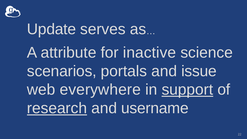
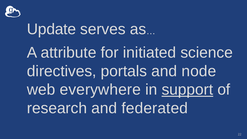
inactive: inactive -> initiated
scenarios: scenarios -> directives
issue: issue -> node
research underline: present -> none
username: username -> federated
